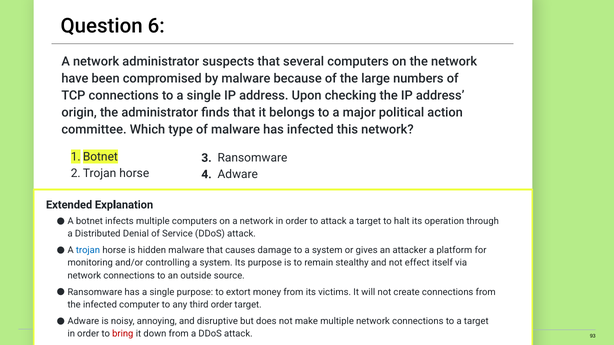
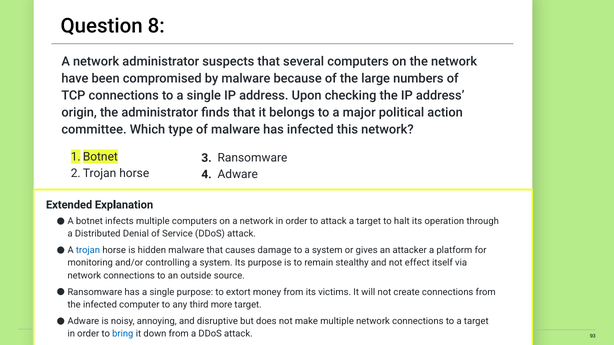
6: 6 -> 8
third order: order -> more
bring colour: red -> blue
